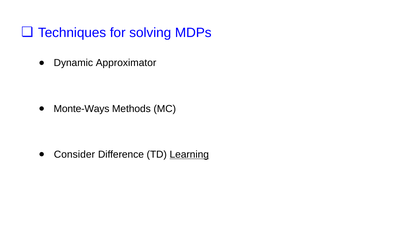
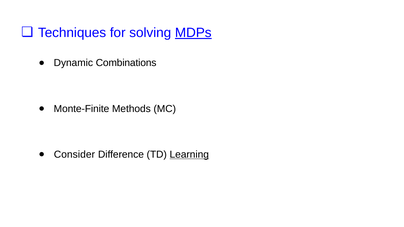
MDPs underline: none -> present
Approximator: Approximator -> Combinations
Monte-Ways: Monte-Ways -> Monte-Finite
